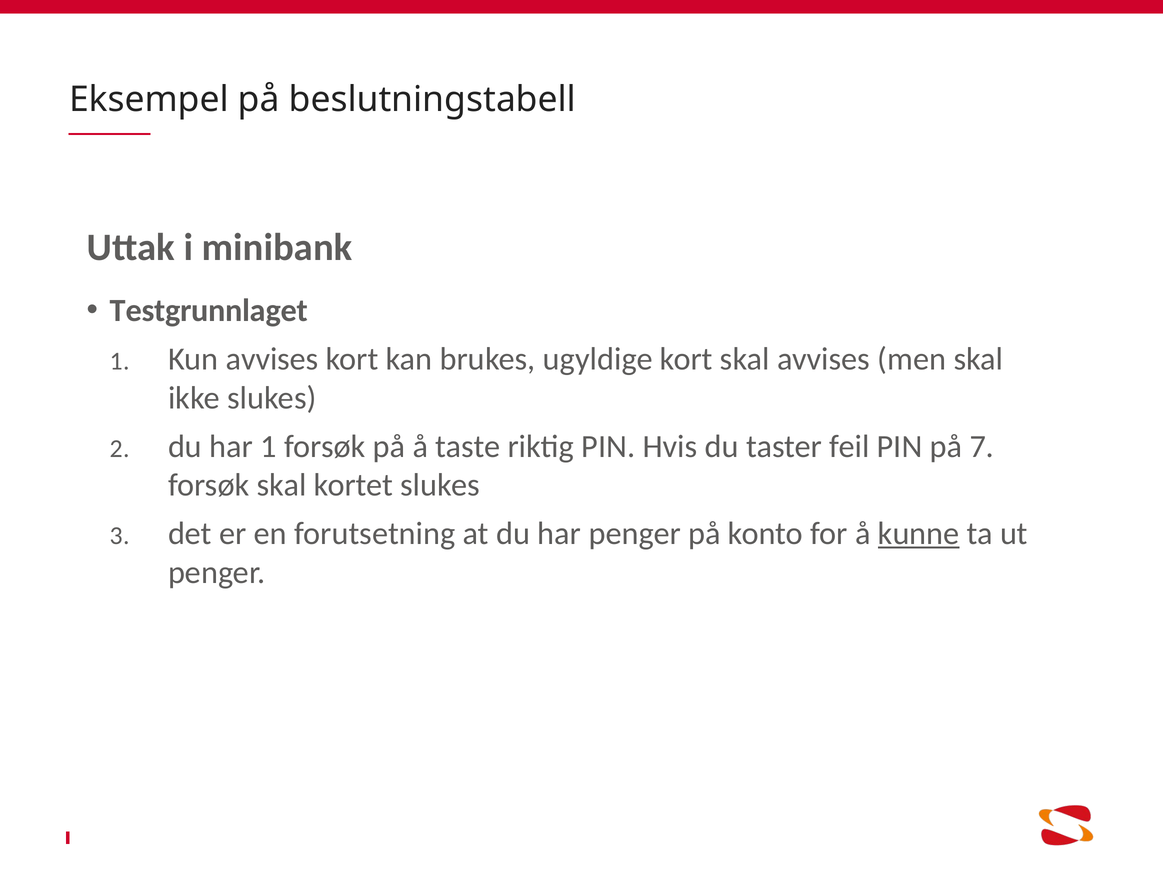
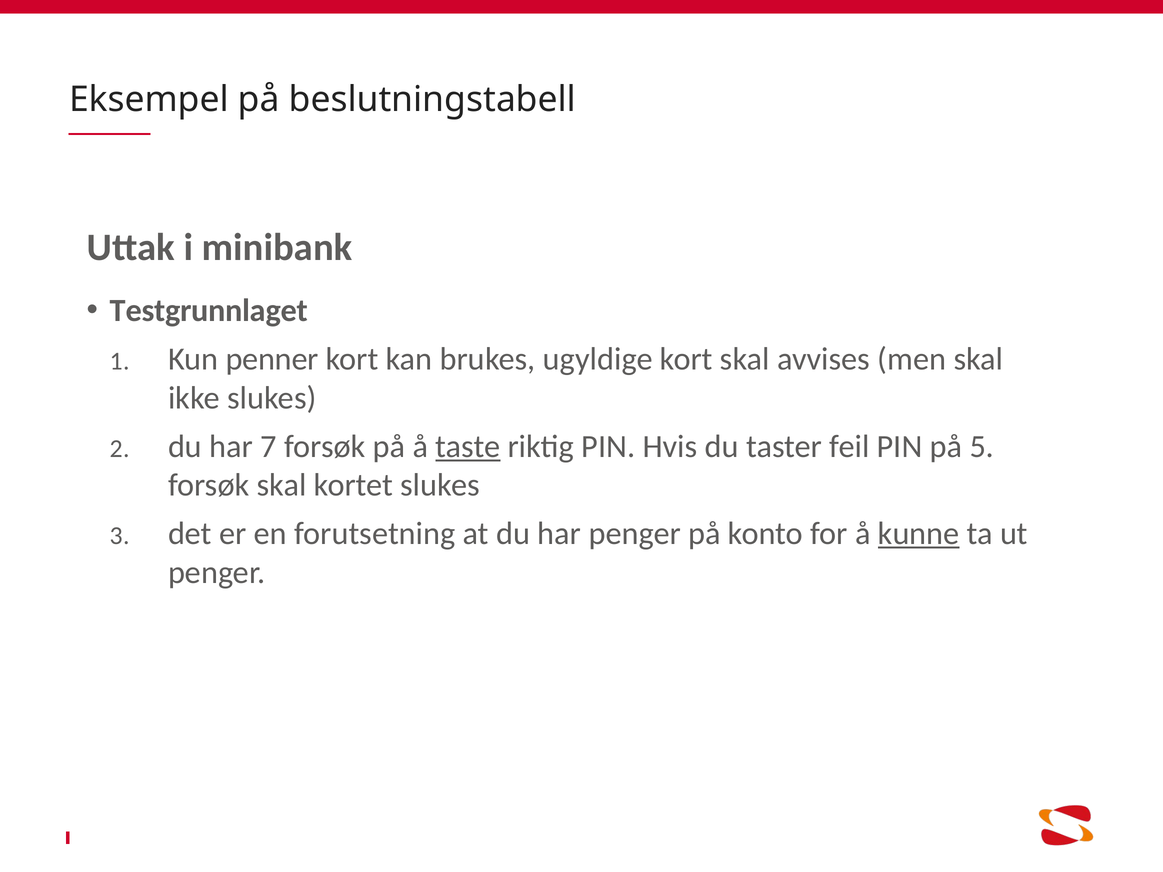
Kun avvises: avvises -> penner
har 1: 1 -> 7
taste underline: none -> present
7: 7 -> 5
